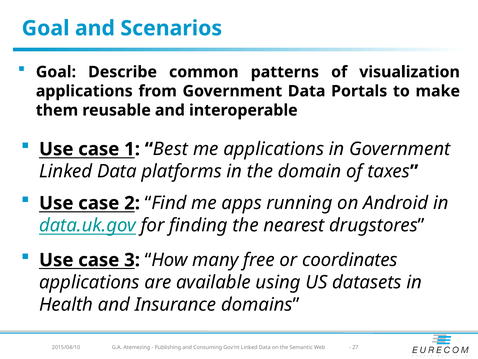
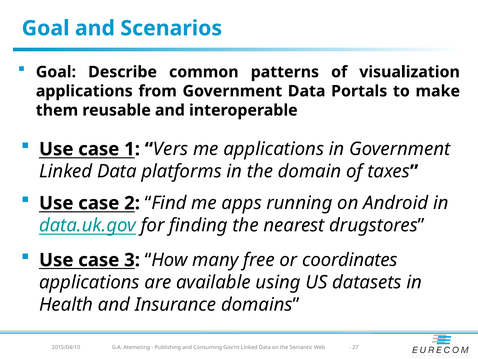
Best: Best -> Vers
